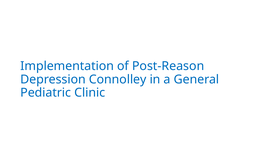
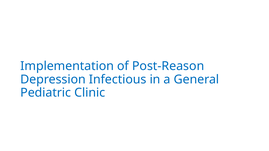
Connolley: Connolley -> Infectious
